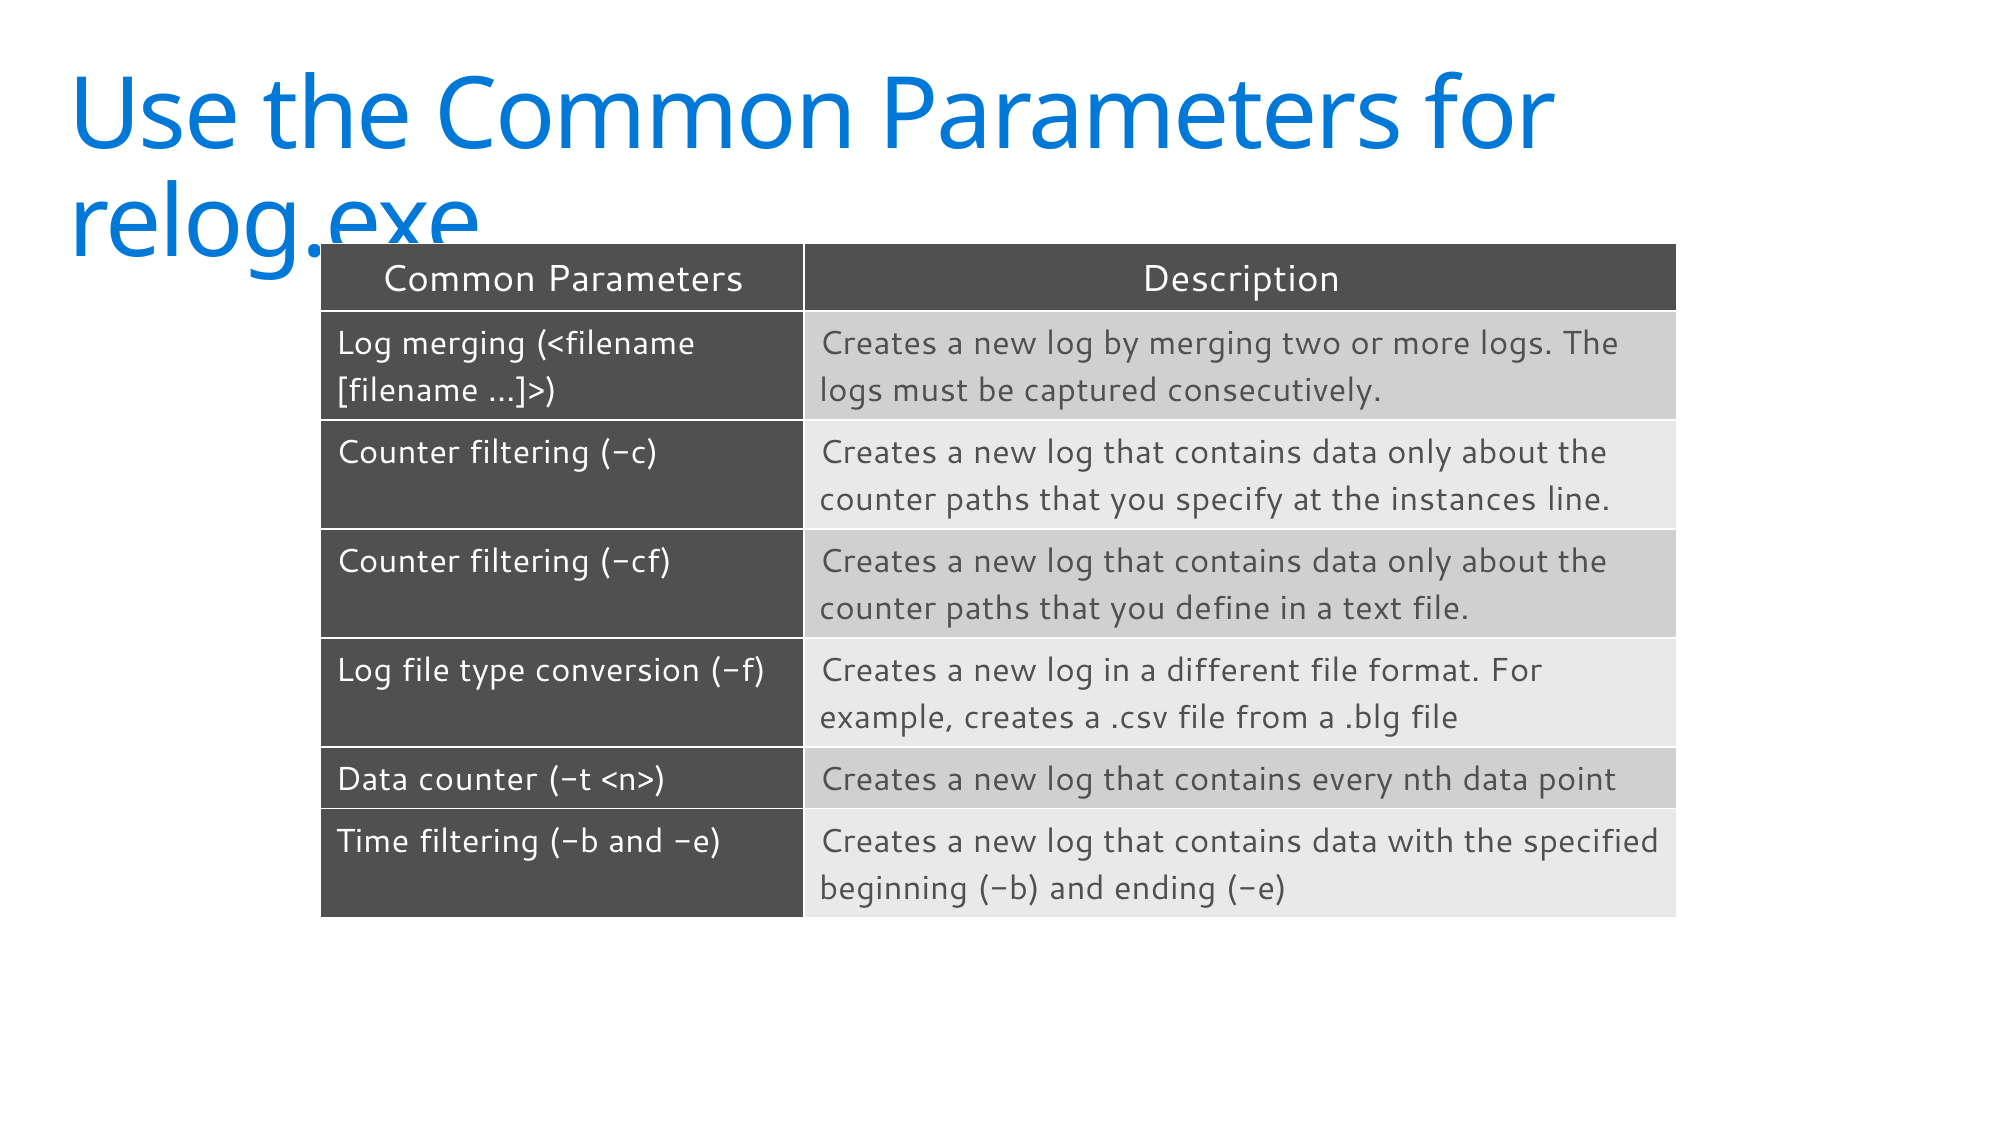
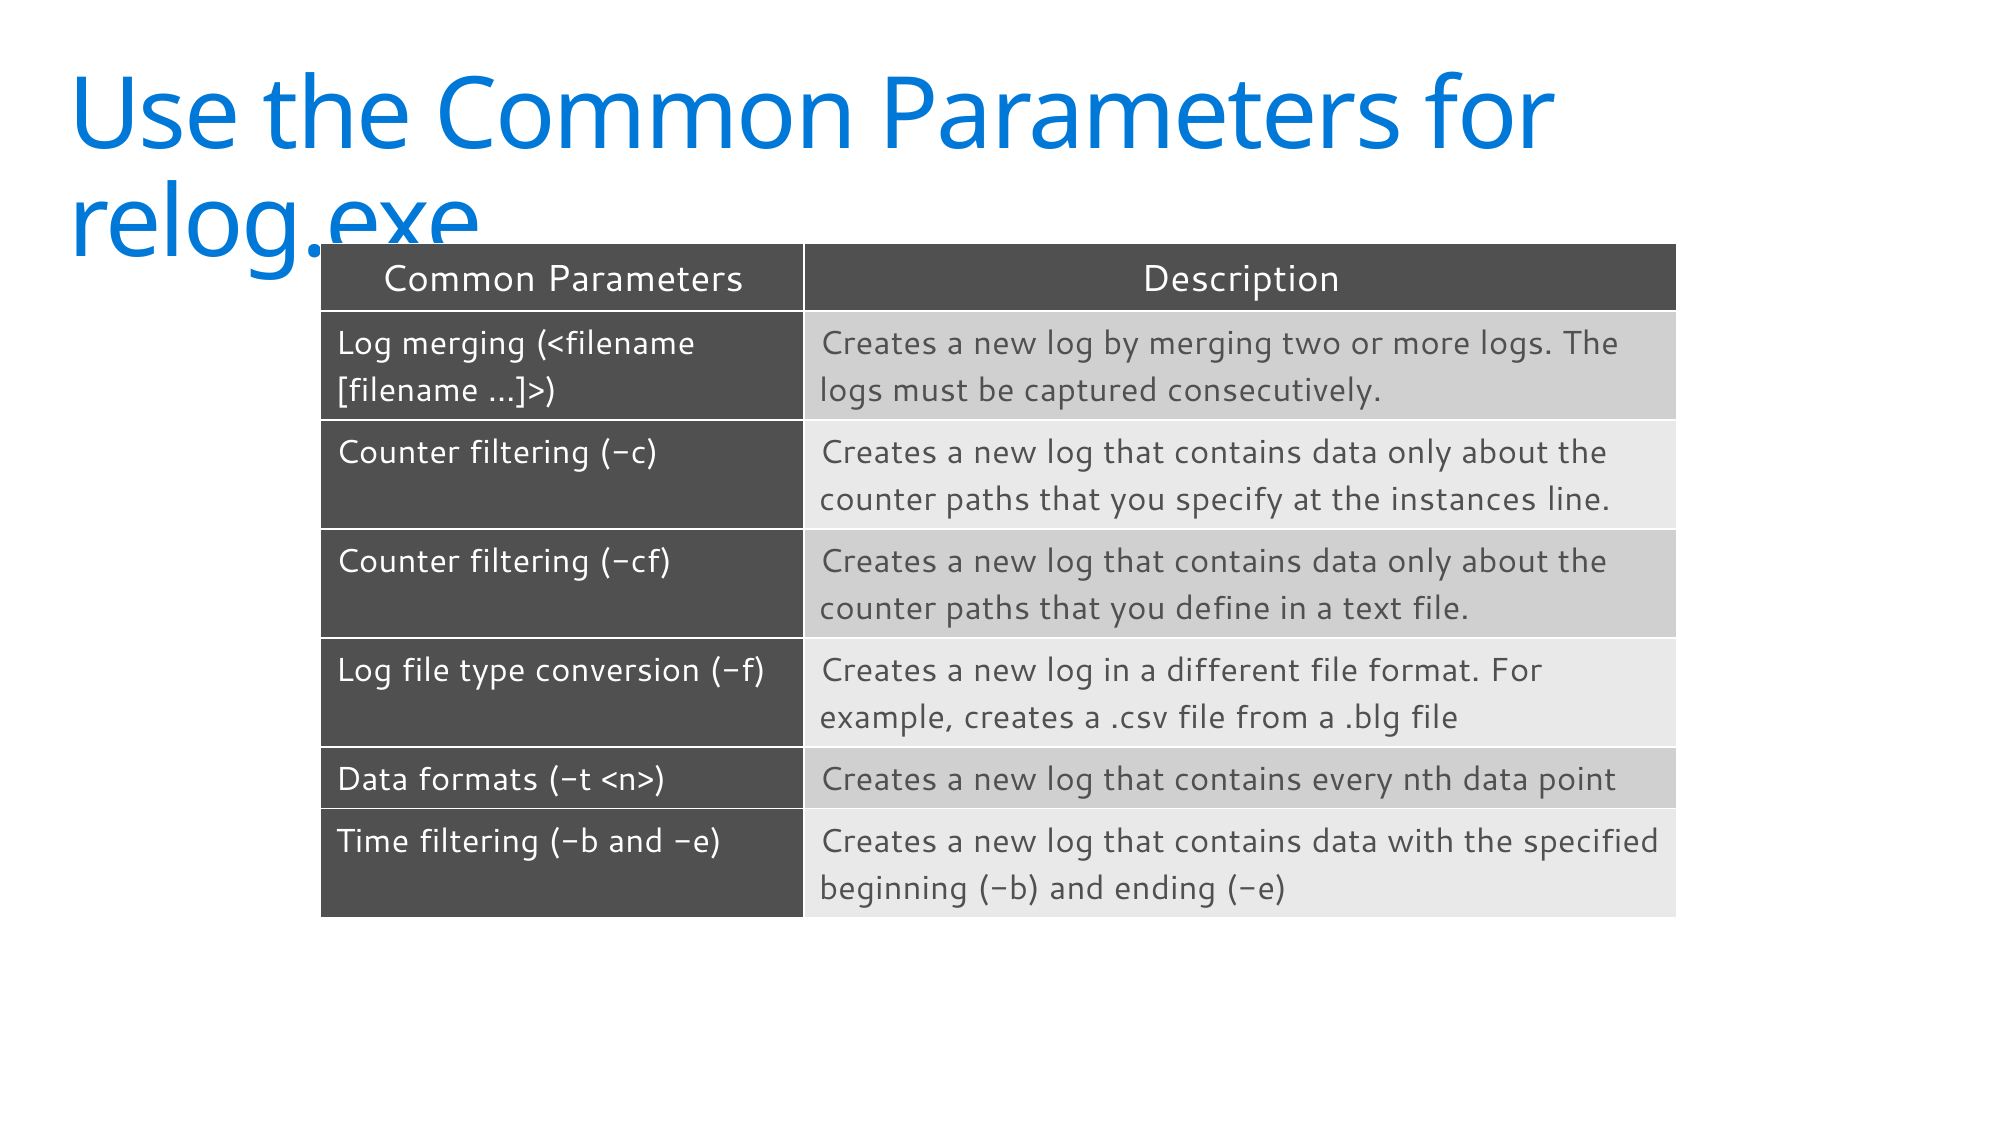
Data counter: counter -> formats
